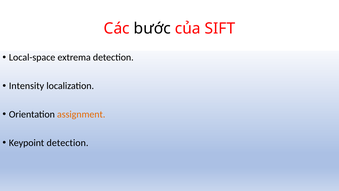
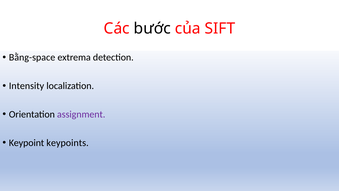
Local-space: Local-space -> Bằng-space
assignment colour: orange -> purple
Keypoint detection: detection -> keypoints
